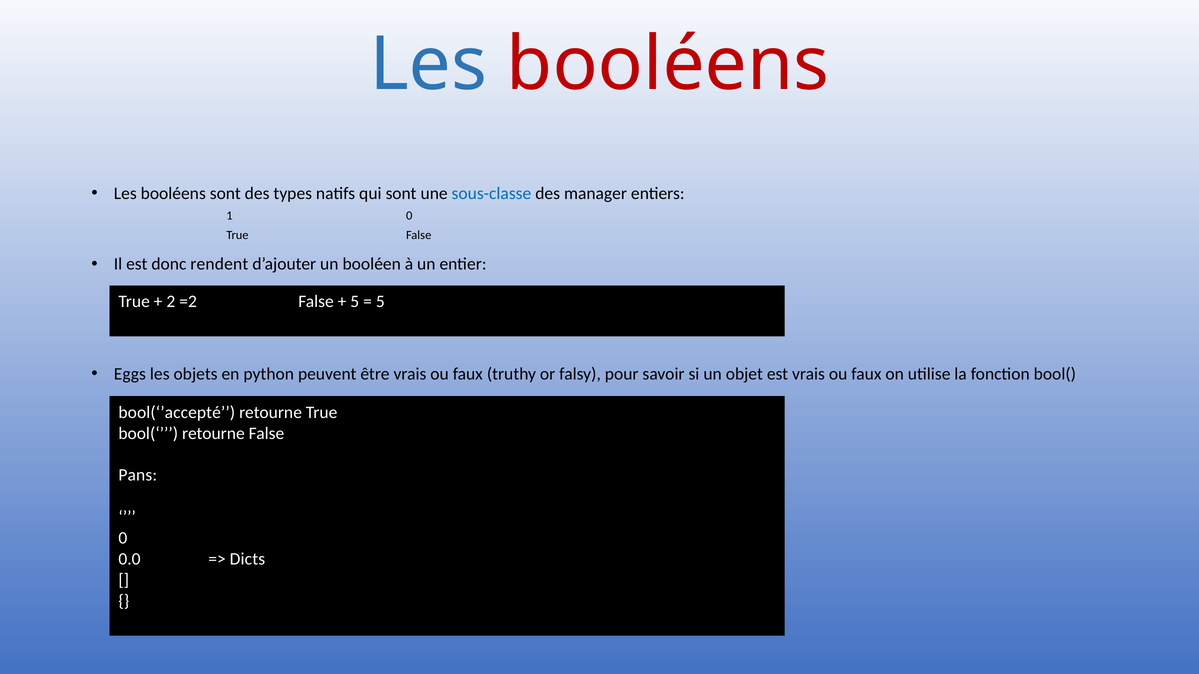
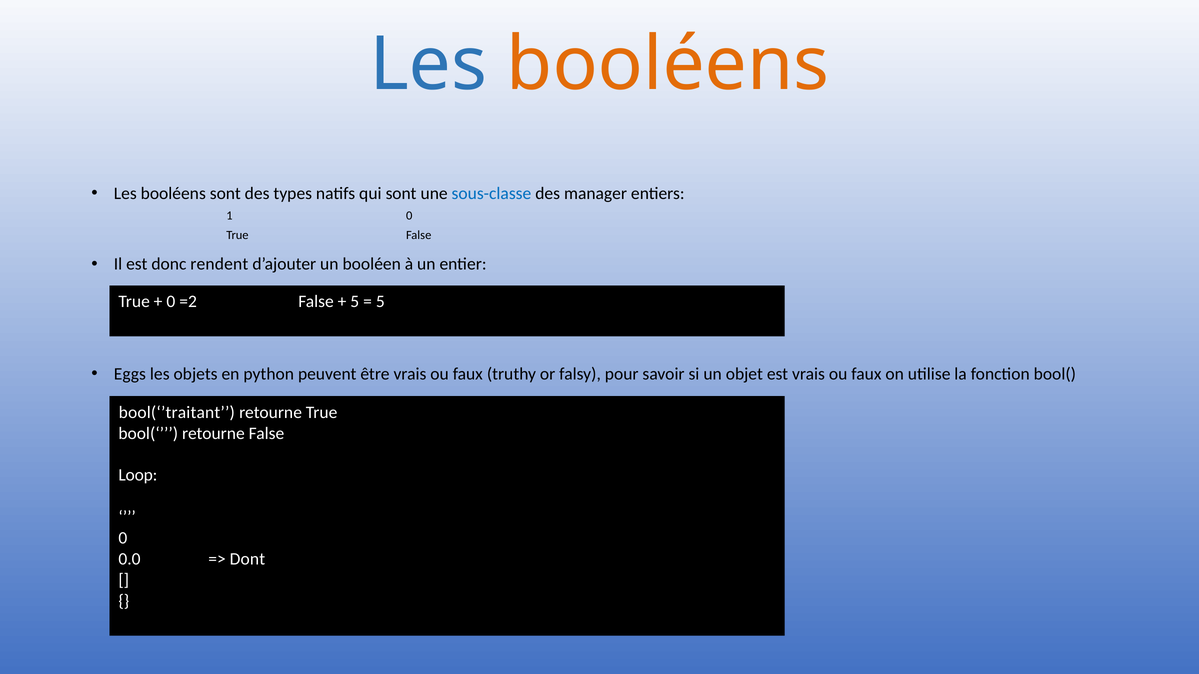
booléens at (668, 65) colour: red -> orange
2 at (171, 302): 2 -> 0
bool(‘’accepté: bool(‘’accepté -> bool(‘’traitant
Pans: Pans -> Loop
Dicts: Dicts -> Dont
